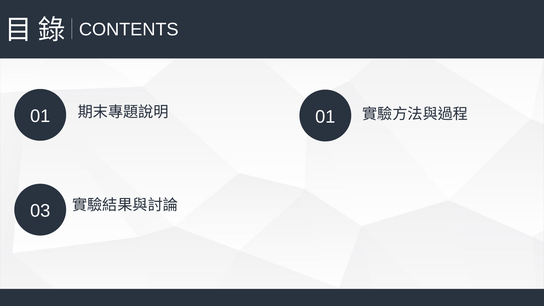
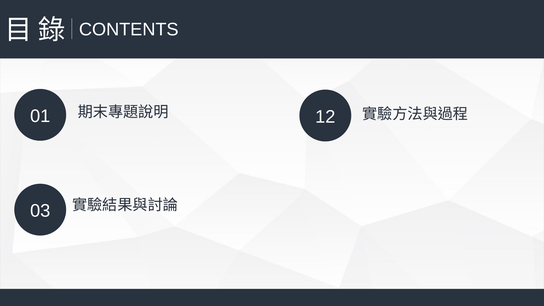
01 at (325, 117): 01 -> 12
